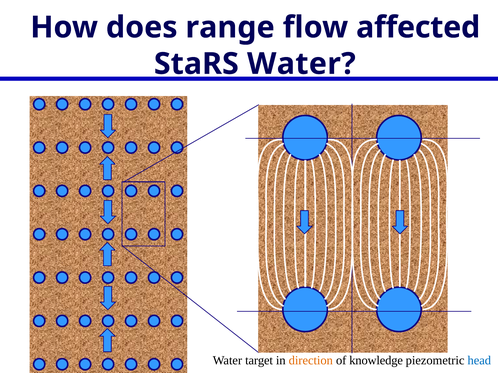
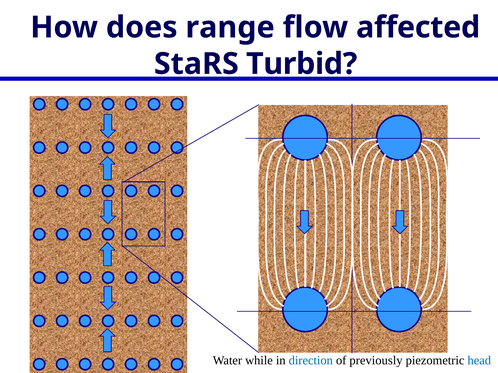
StaRS Water: Water -> Turbid
target: target -> while
direction colour: orange -> blue
knowledge: knowledge -> previously
